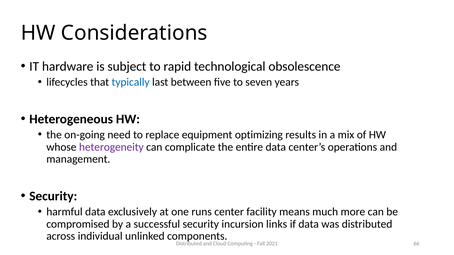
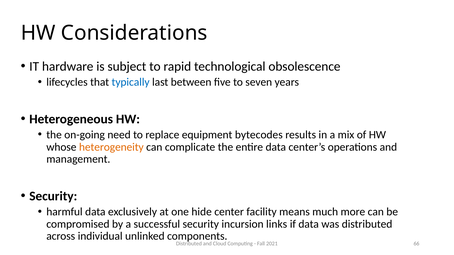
optimizing: optimizing -> bytecodes
heterogeneity colour: purple -> orange
runs: runs -> hide
